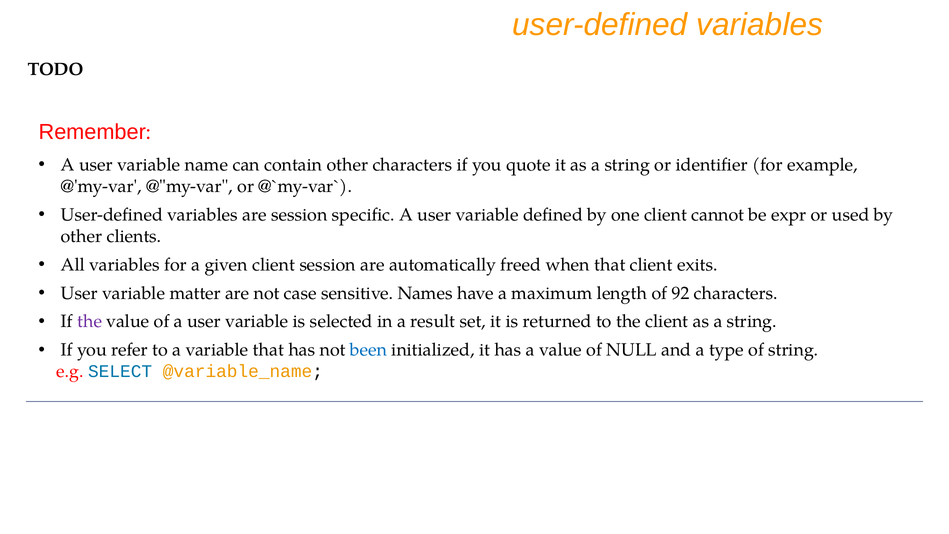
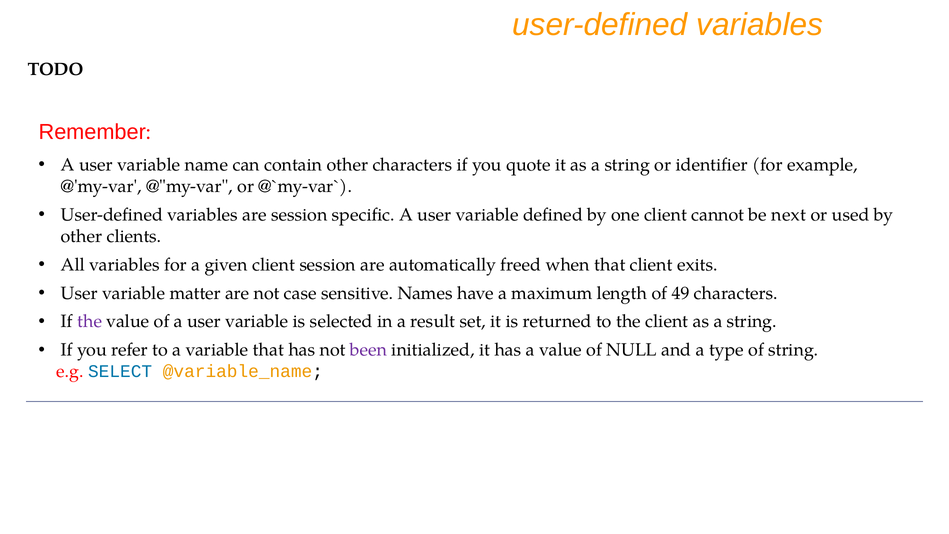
expr: expr -> next
92: 92 -> 49
been colour: blue -> purple
